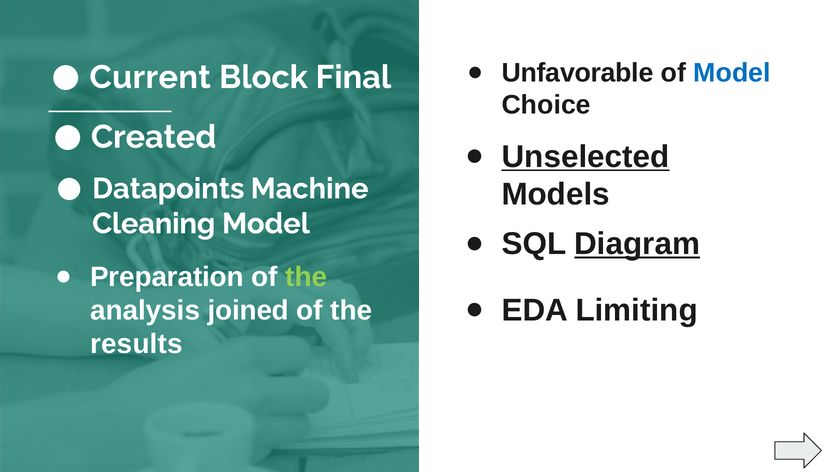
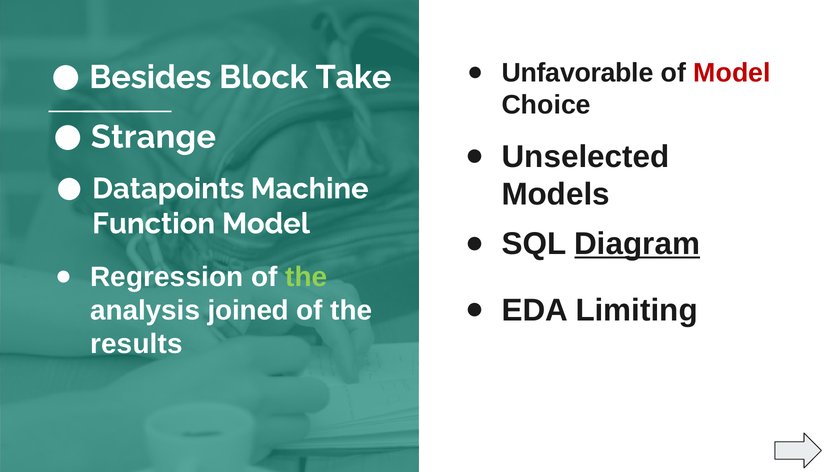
Model at (732, 73) colour: blue -> red
Current: Current -> Besides
Final: Final -> Take
Created: Created -> Strange
Unselected underline: present -> none
Cleaning: Cleaning -> Function
Preparation: Preparation -> Regression
